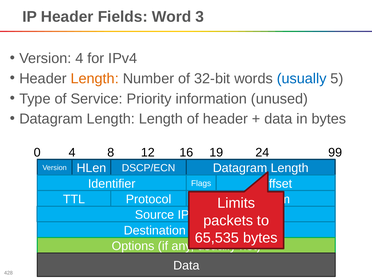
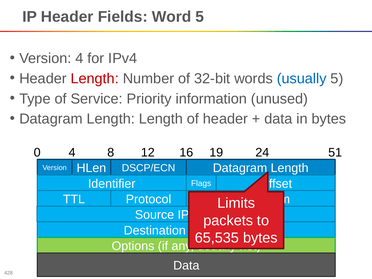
Word 3: 3 -> 5
Length at (95, 79) colour: orange -> red
99: 99 -> 51
